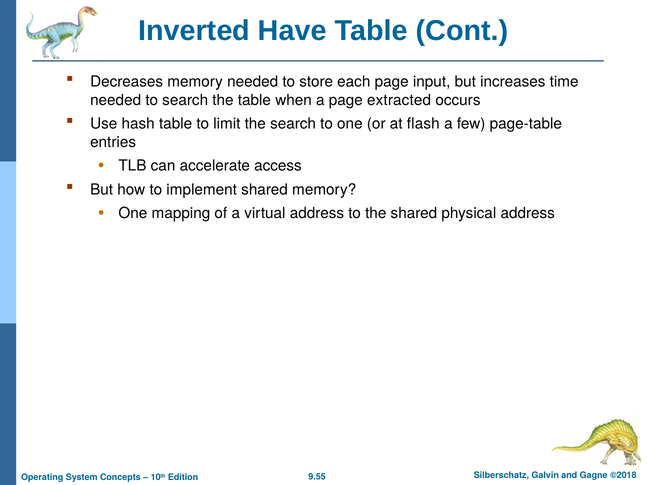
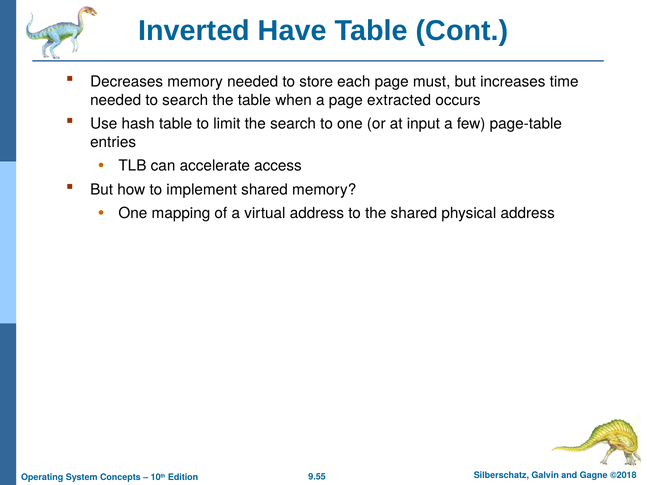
input: input -> must
flash: flash -> input
